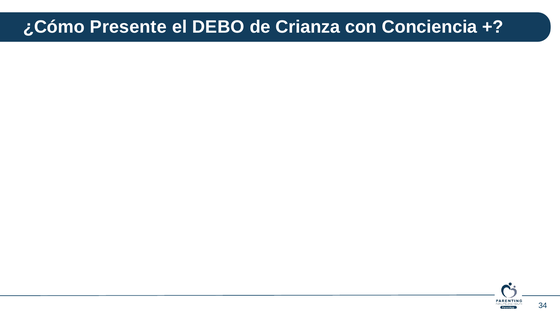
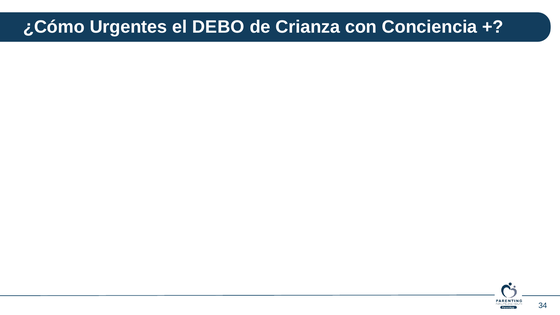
Presente: Presente -> Urgentes
